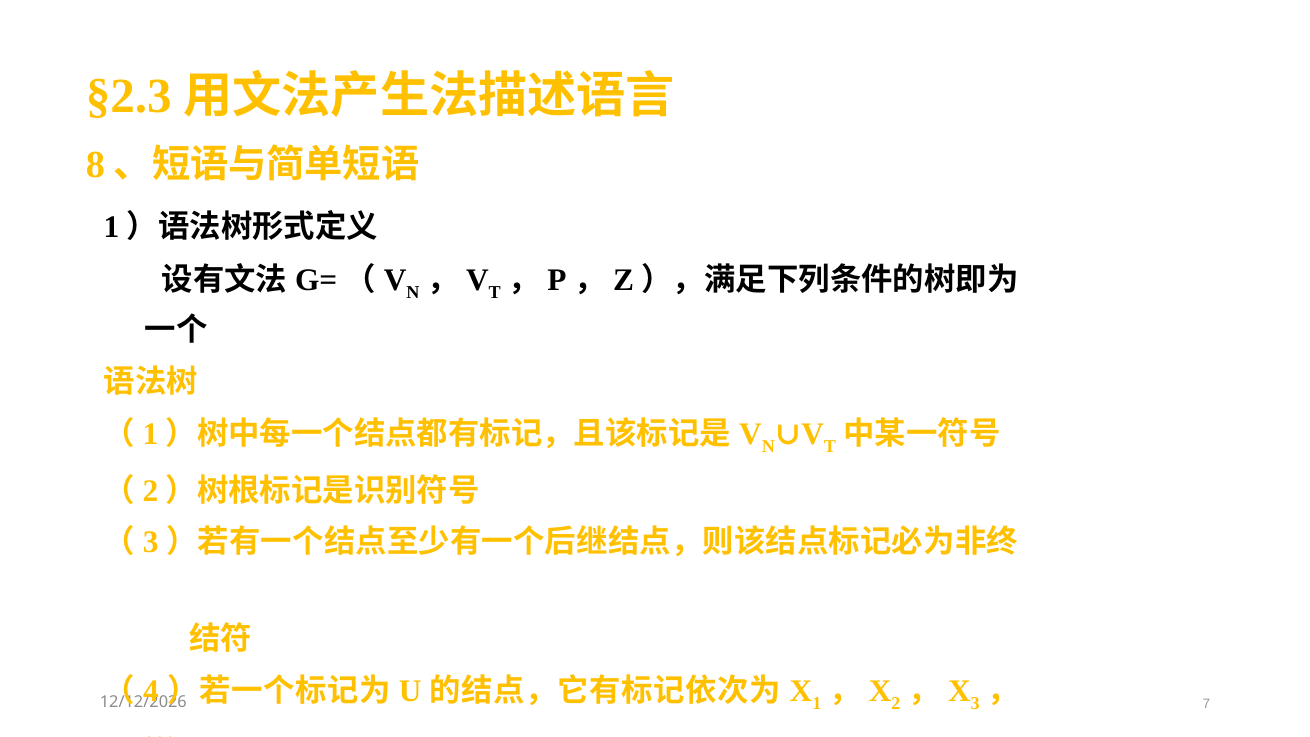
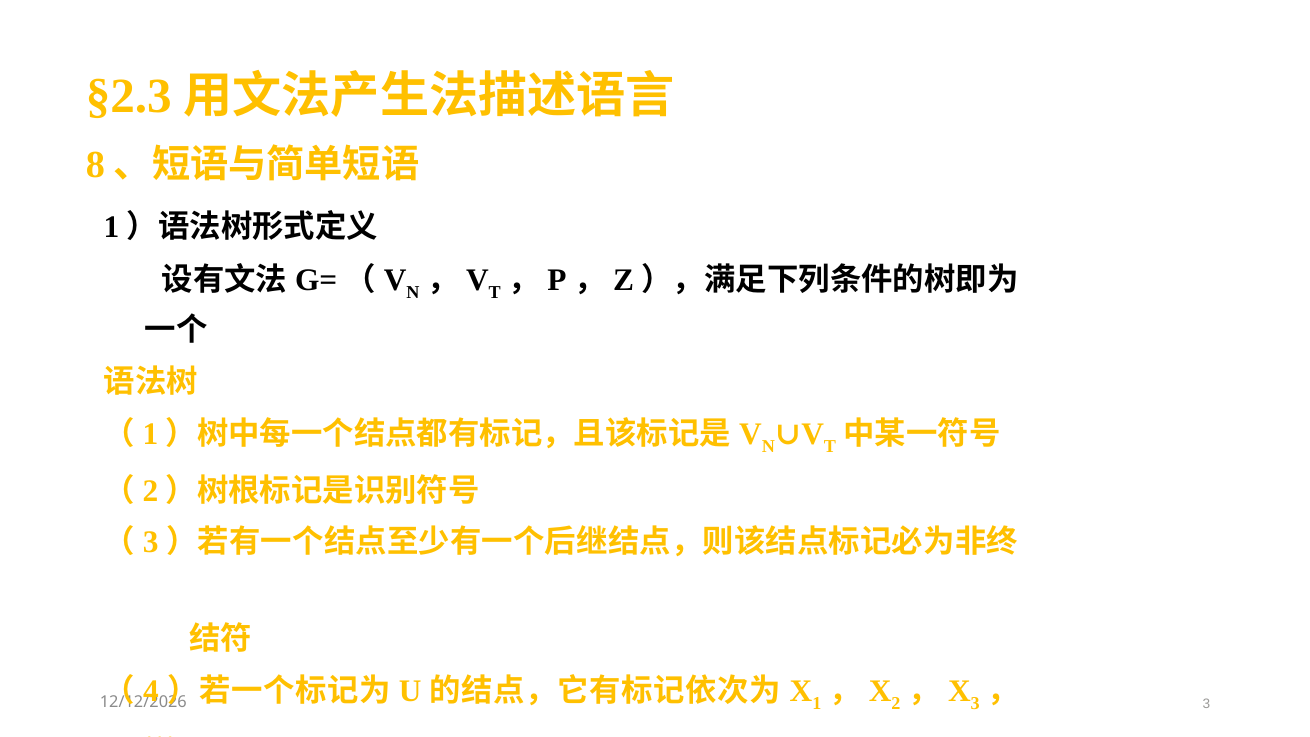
7 at (1206, 704): 7 -> 3
